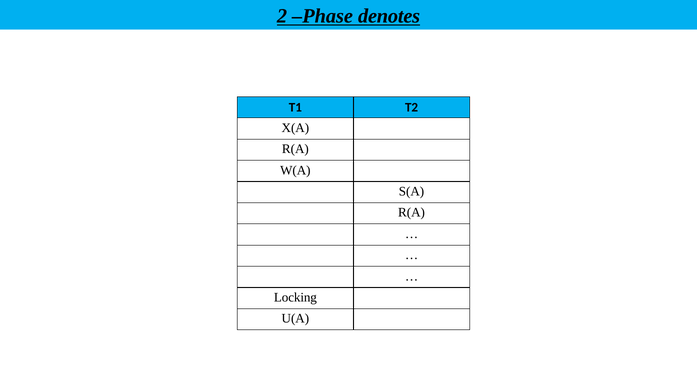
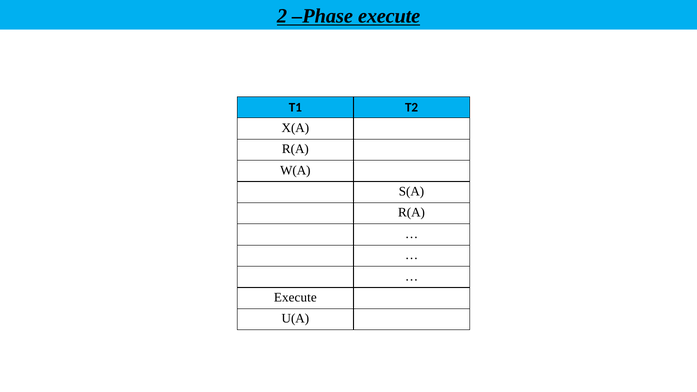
Phase denotes: denotes -> execute
Locking at (295, 298): Locking -> Execute
